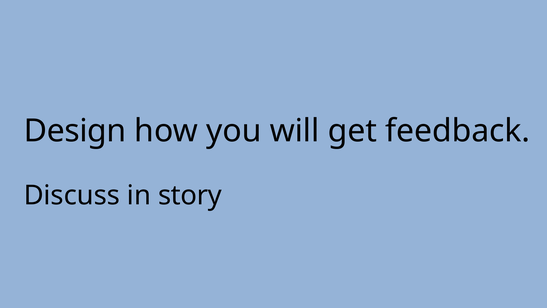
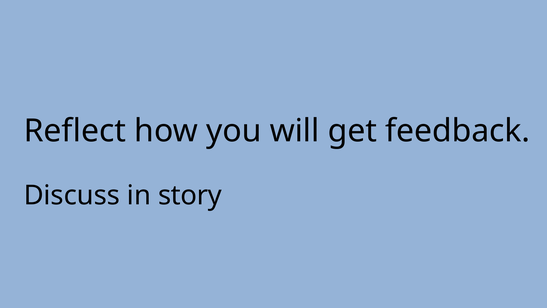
Design: Design -> Reflect
